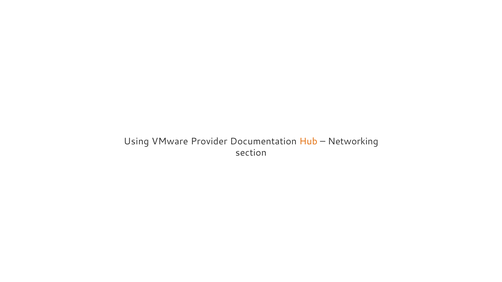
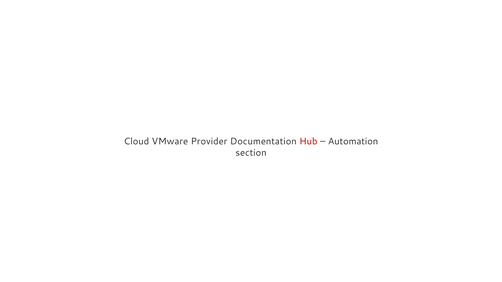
Using: Using -> Cloud
Hub colour: orange -> red
Networking: Networking -> Automation
